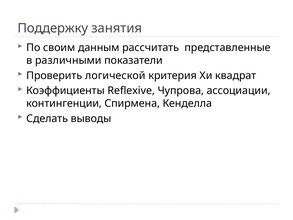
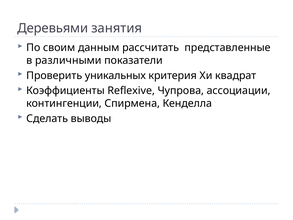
Поддержку: Поддержку -> Деревьями
логической: логической -> уникальных
